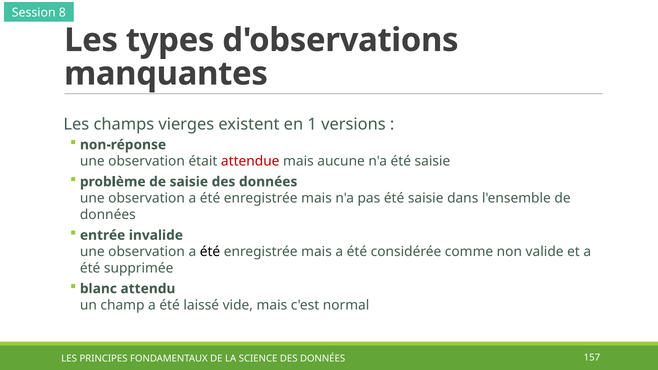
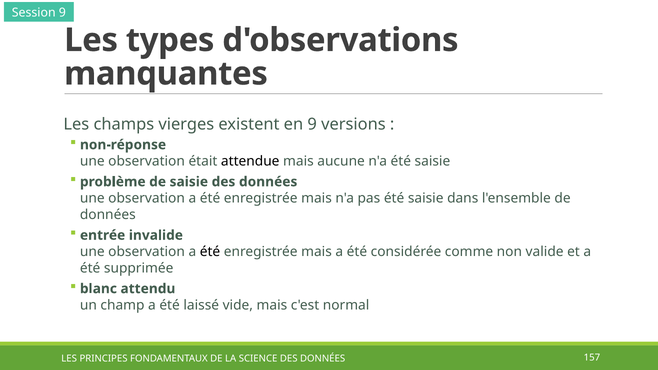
Session 8: 8 -> 9
en 1: 1 -> 9
attendue colour: red -> black
